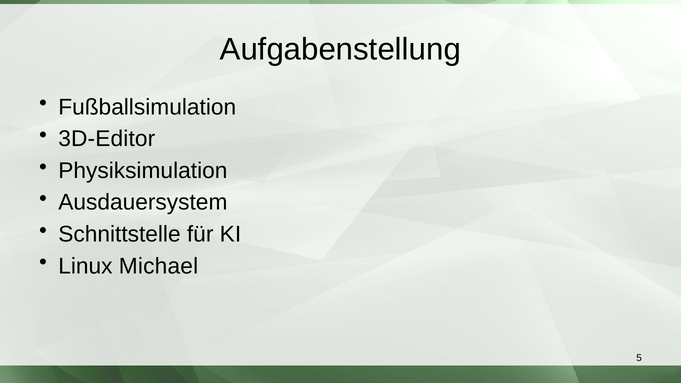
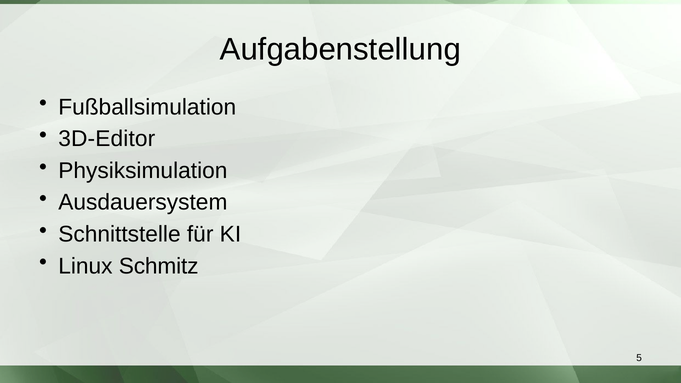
Michael: Michael -> Schmitz
